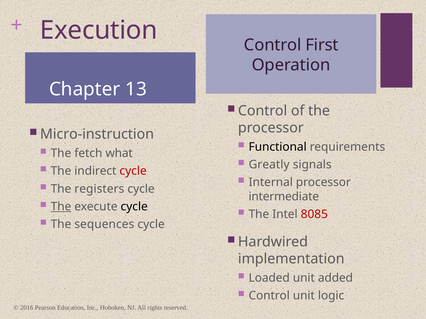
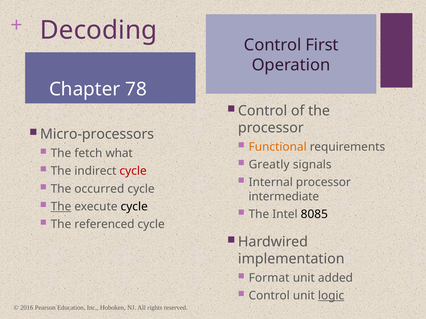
Execution: Execution -> Decoding
13: 13 -> 78
Micro-instruction: Micro-instruction -> Micro-processors
Functional colour: black -> orange
registers: registers -> occurred
8085 colour: red -> black
sequences: sequences -> referenced
Loaded: Loaded -> Format
logic underline: none -> present
